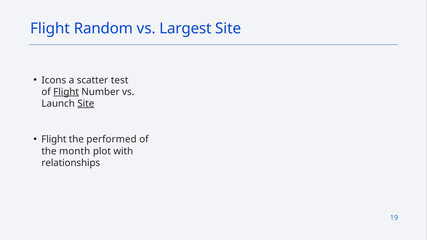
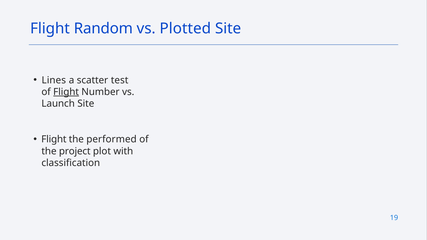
Largest: Largest -> Plotted
Icons: Icons -> Lines
Site at (86, 104) underline: present -> none
month: month -> project
relationships: relationships -> classification
